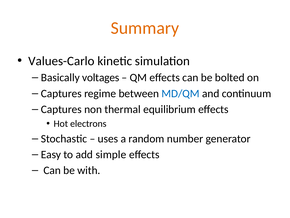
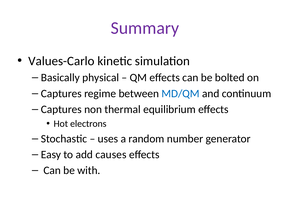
Summary colour: orange -> purple
voltages: voltages -> physical
simple: simple -> causes
